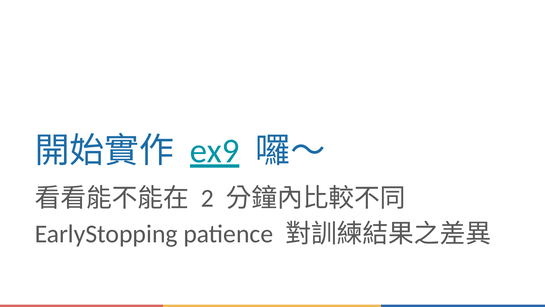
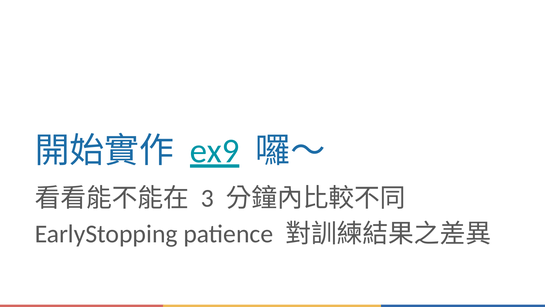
2: 2 -> 3
